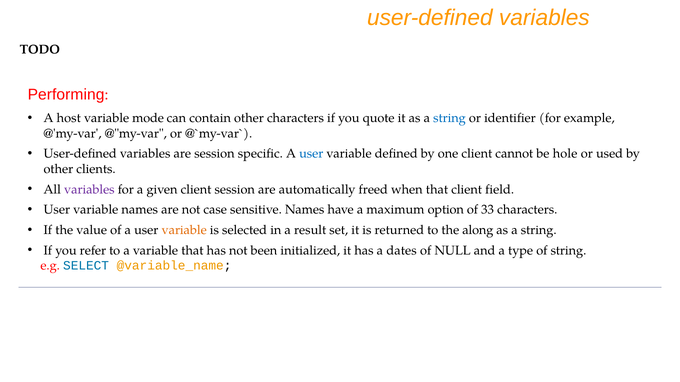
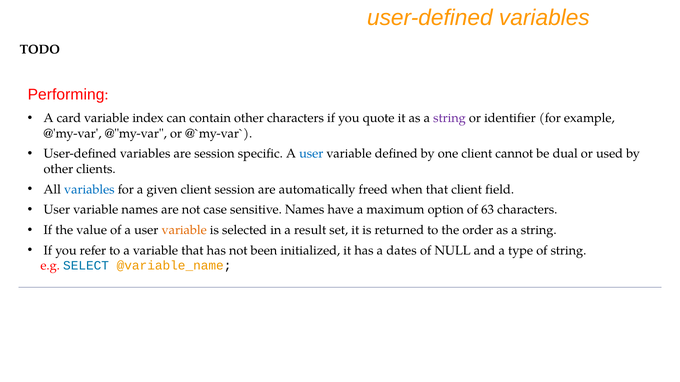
host: host -> card
mode: mode -> index
string at (449, 118) colour: blue -> purple
hole: hole -> dual
variables at (89, 190) colour: purple -> blue
33: 33 -> 63
along: along -> order
